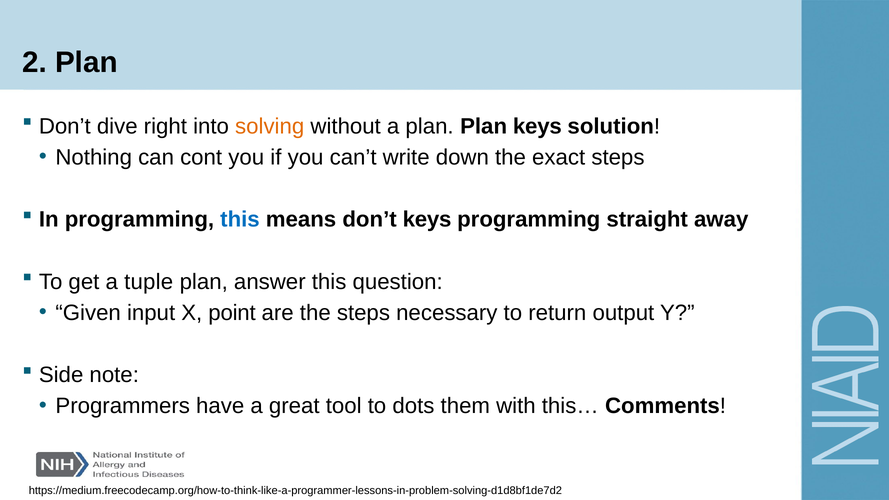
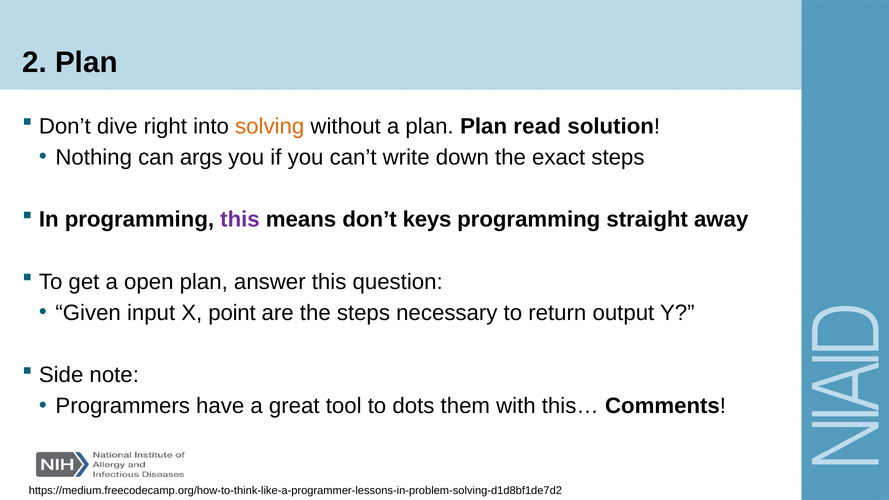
Plan keys: keys -> read
cont: cont -> args
this at (240, 220) colour: blue -> purple
tuple: tuple -> open
